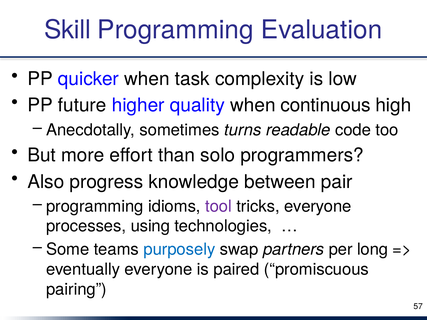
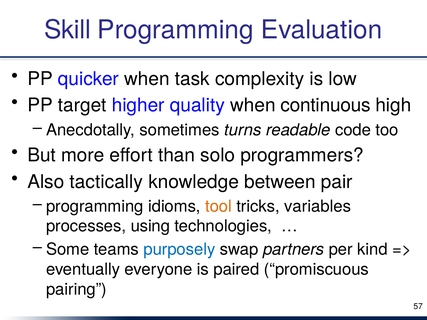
future: future -> target
progress: progress -> tactically
tool colour: purple -> orange
tricks everyone: everyone -> variables
long: long -> kind
